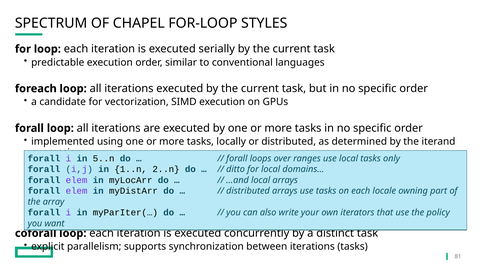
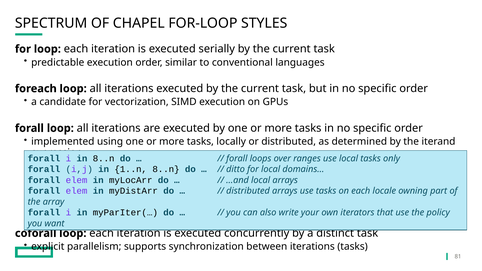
in 5..n: 5..n -> 8..n
1..n 2..n: 2..n -> 8..n
